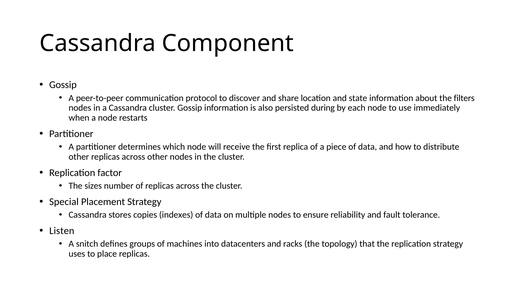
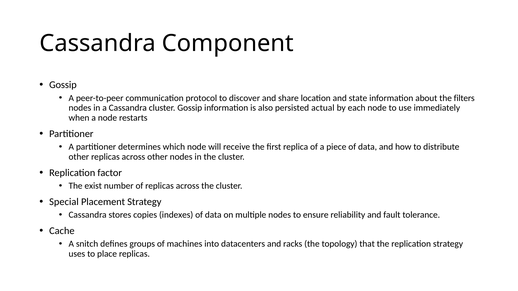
during: during -> actual
sizes: sizes -> exist
Listen: Listen -> Cache
